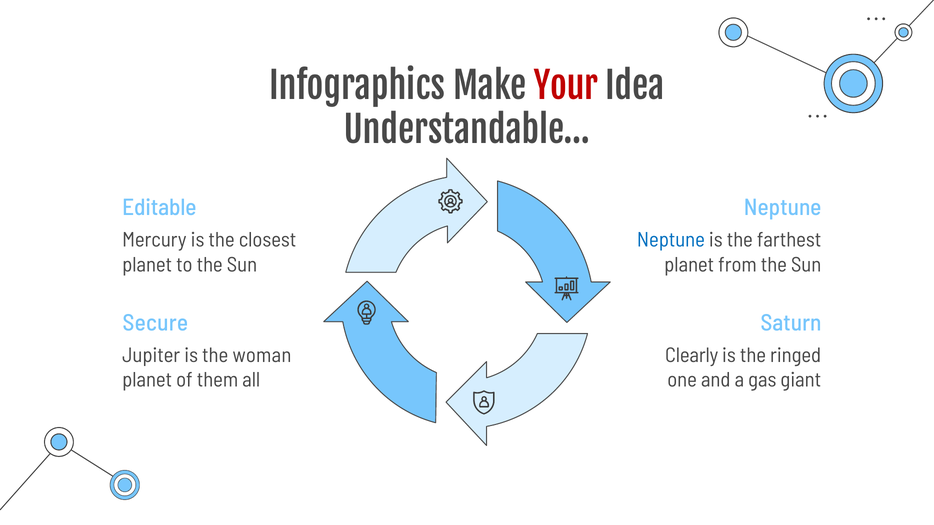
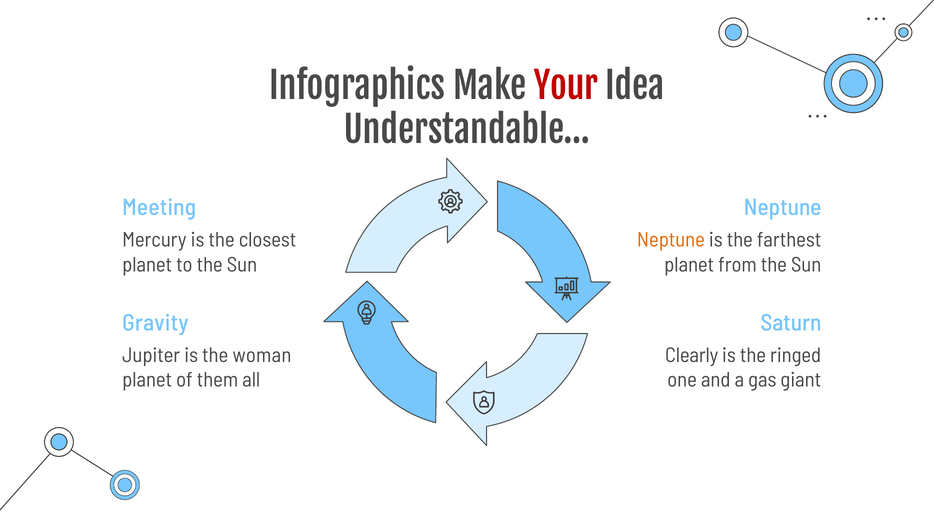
Editable: Editable -> Meeting
Neptune at (671, 240) colour: blue -> orange
Secure: Secure -> Gravity
